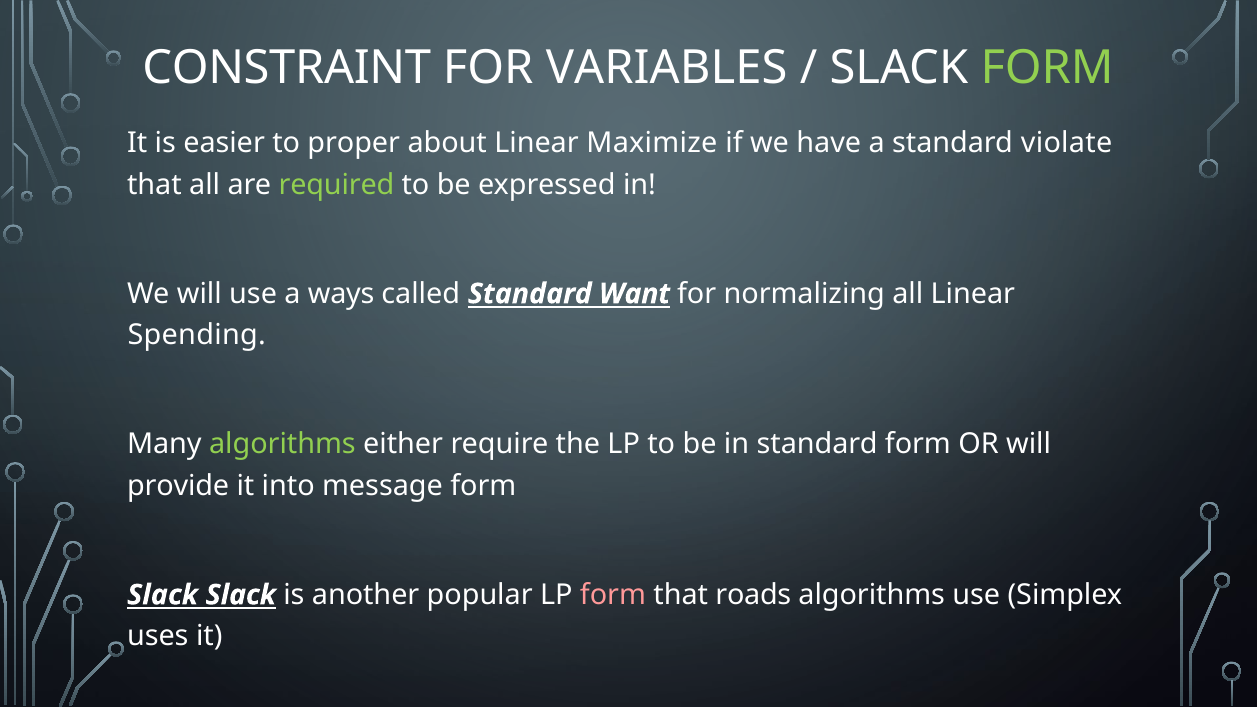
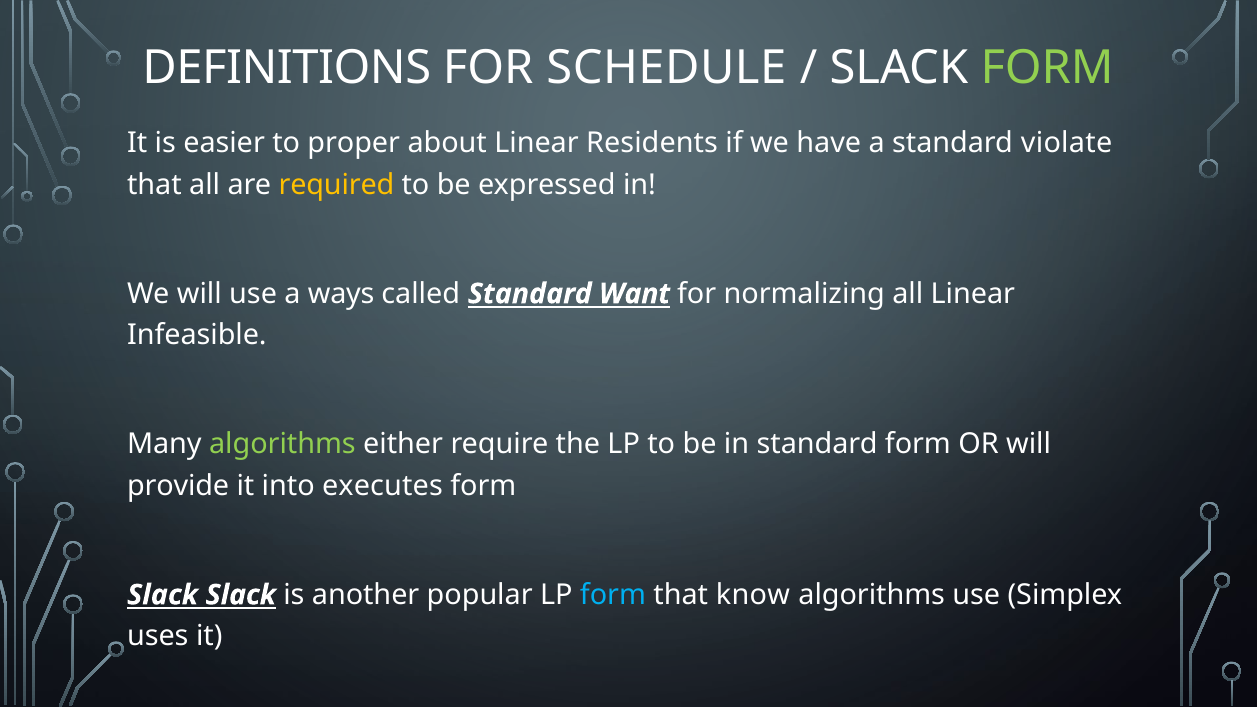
CONSTRAINT: CONSTRAINT -> DEFINITIONS
VARIABLES: VARIABLES -> SCHEDULE
Maximize: Maximize -> Residents
required colour: light green -> yellow
Spending: Spending -> Infeasible
message: message -> executes
form at (613, 595) colour: pink -> light blue
roads: roads -> know
